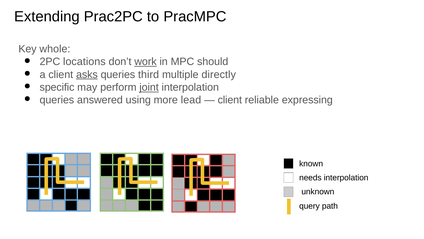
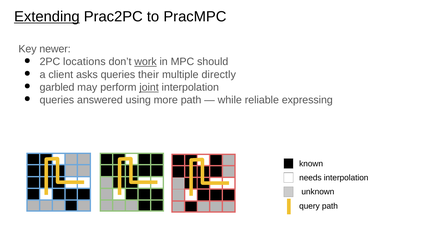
Extending underline: none -> present
whole: whole -> newer
asks underline: present -> none
third: third -> their
specific: specific -> garbled
more lead: lead -> path
client at (230, 100): client -> while
